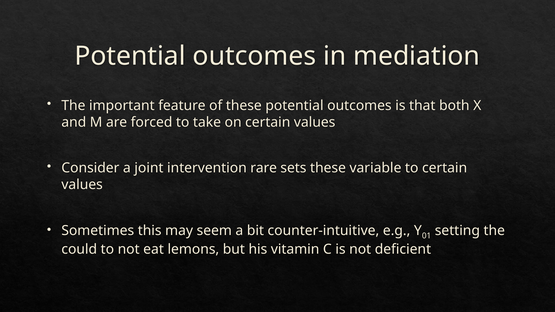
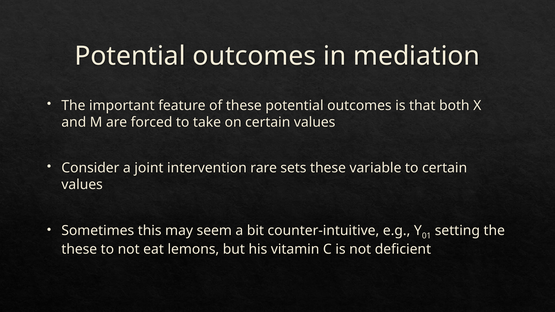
could at (79, 249): could -> these
